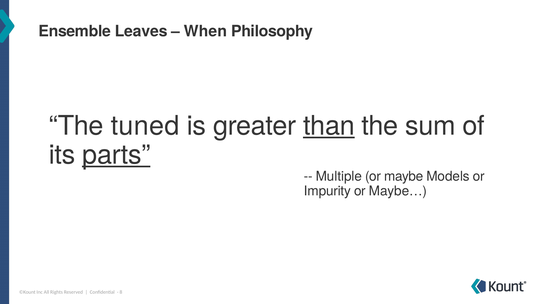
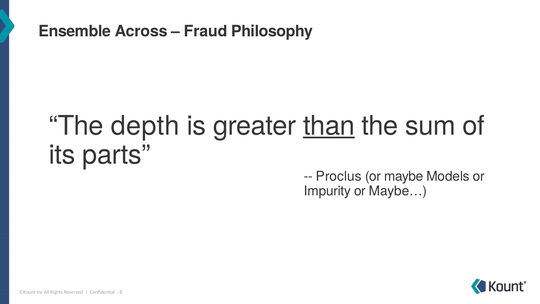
Leaves: Leaves -> Across
When: When -> Fraud
tuned: tuned -> depth
parts underline: present -> none
Multiple: Multiple -> Proclus
